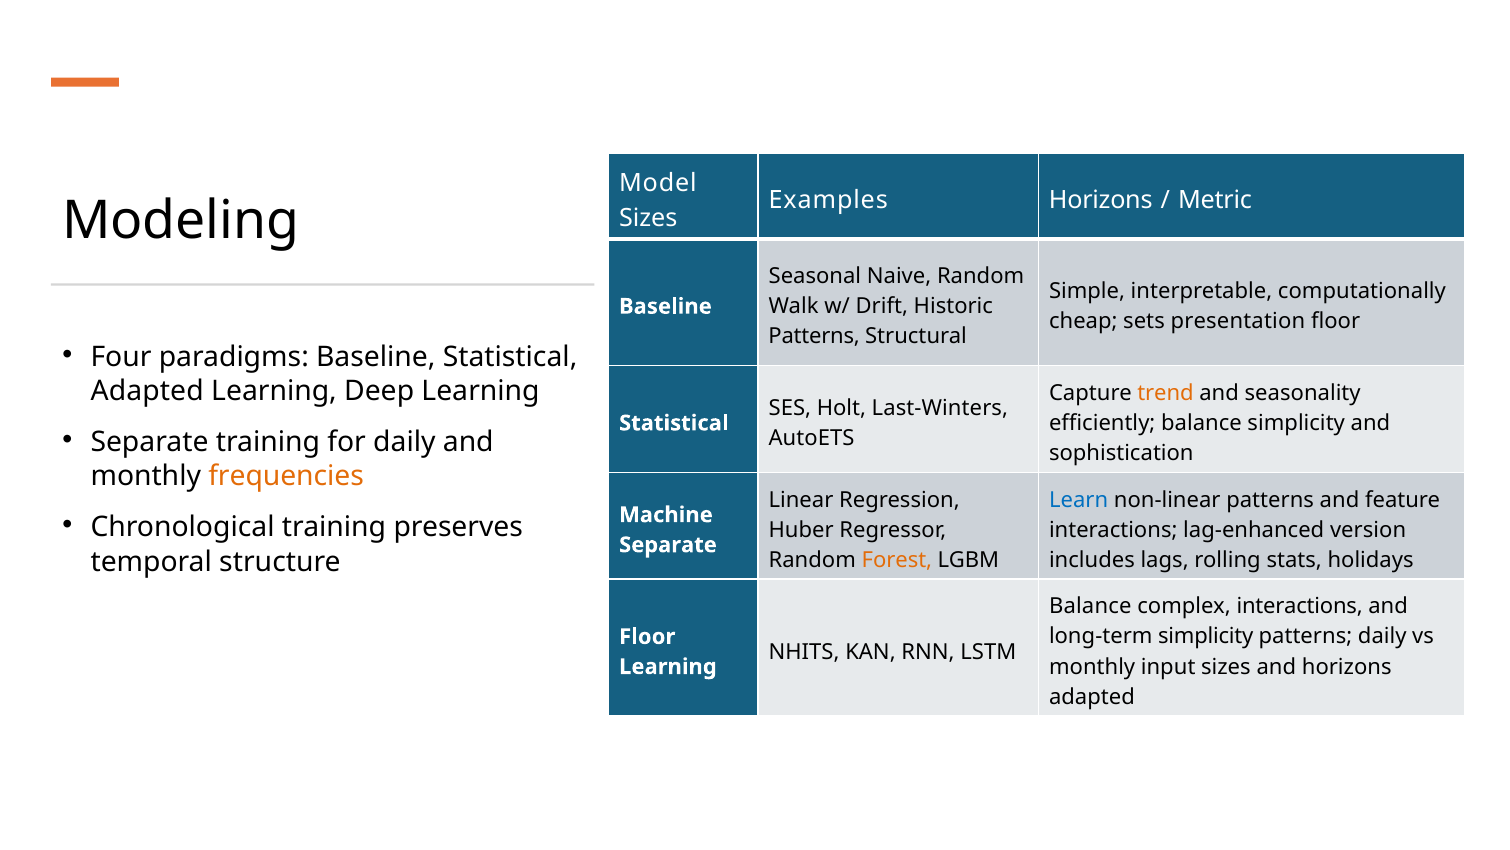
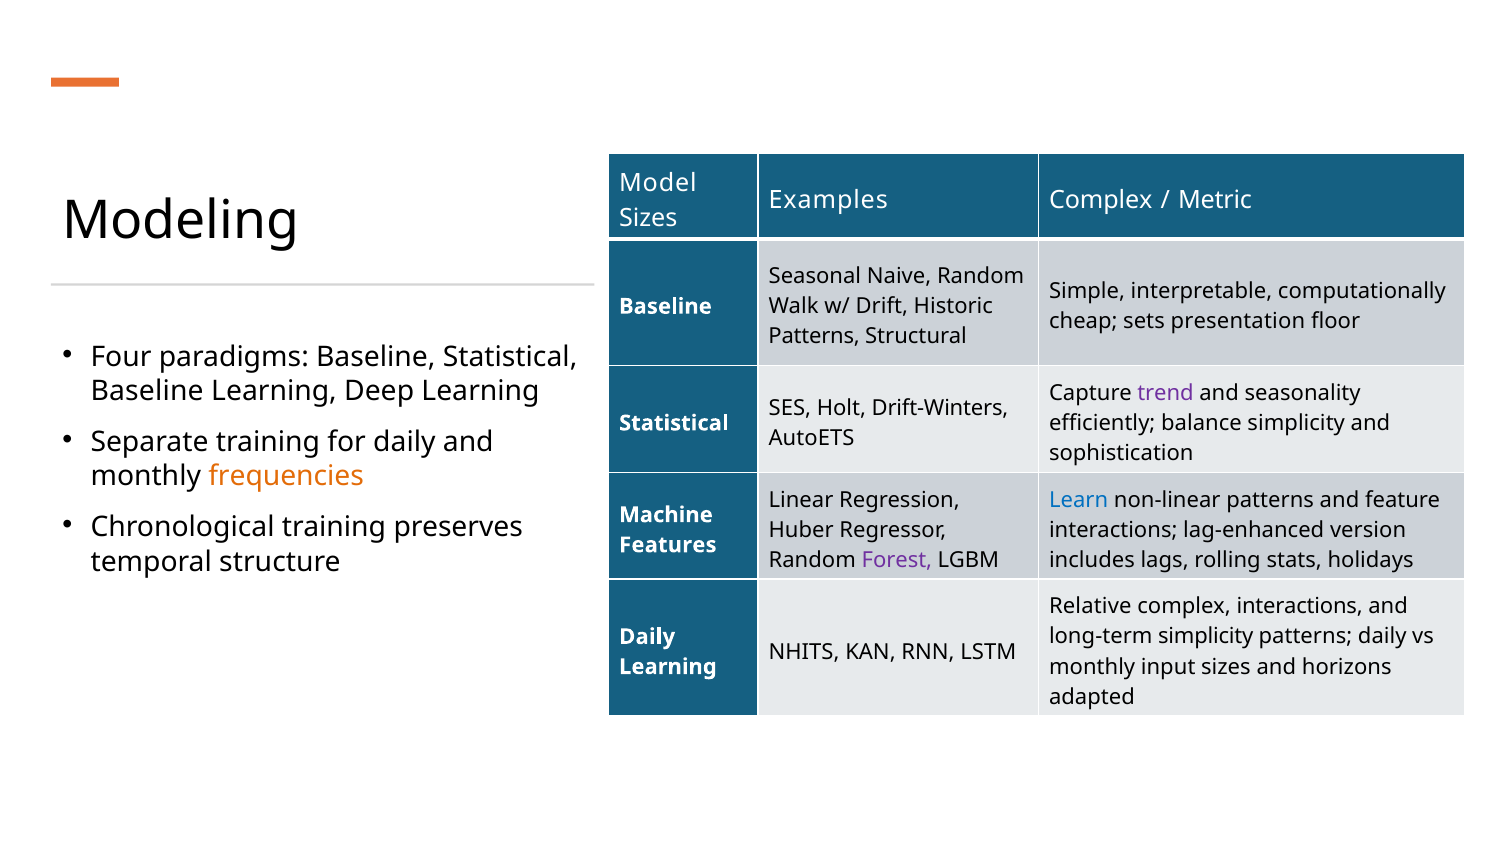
Examples Horizons: Horizons -> Complex
Adapted at (147, 391): Adapted -> Baseline
trend colour: orange -> purple
Last-Winters: Last-Winters -> Drift-Winters
Separate at (668, 545): Separate -> Features
Forest colour: orange -> purple
Balance at (1090, 606): Balance -> Relative
Floor at (647, 636): Floor -> Daily
